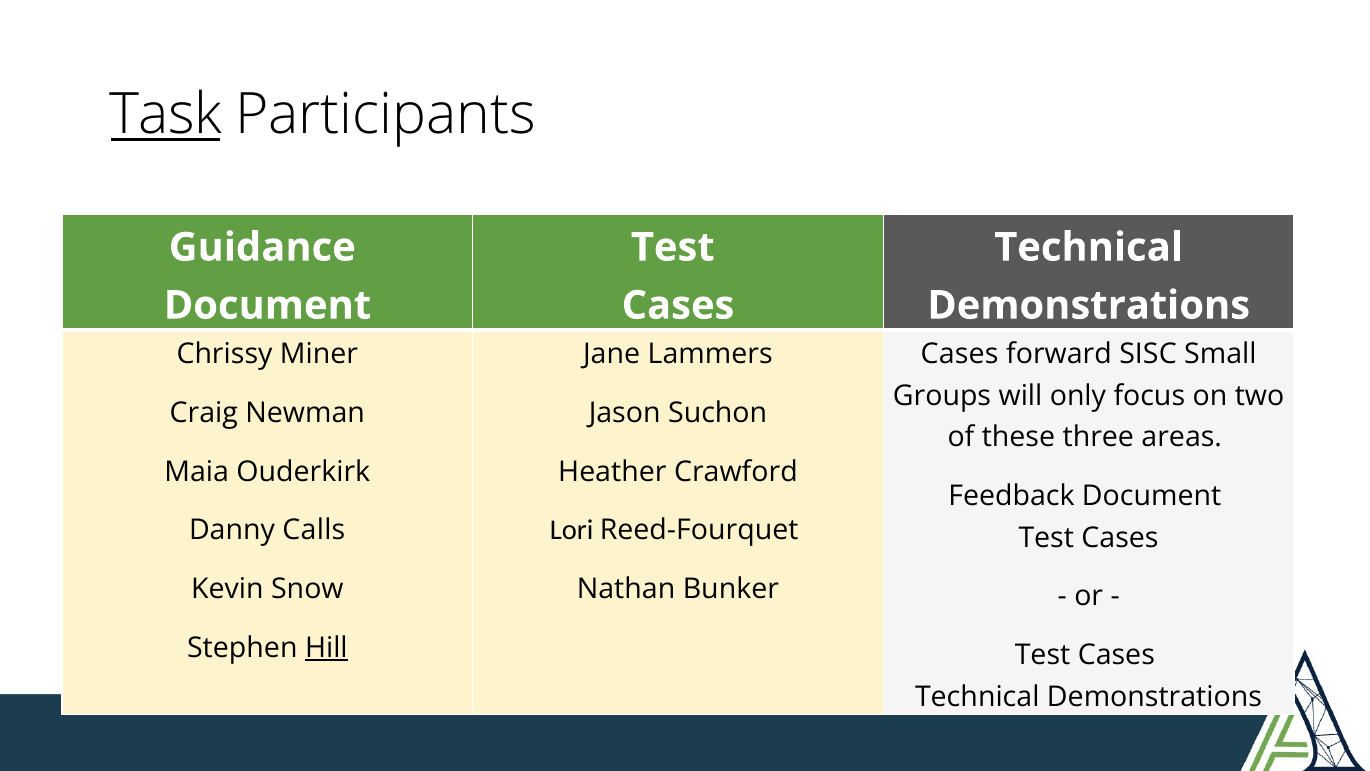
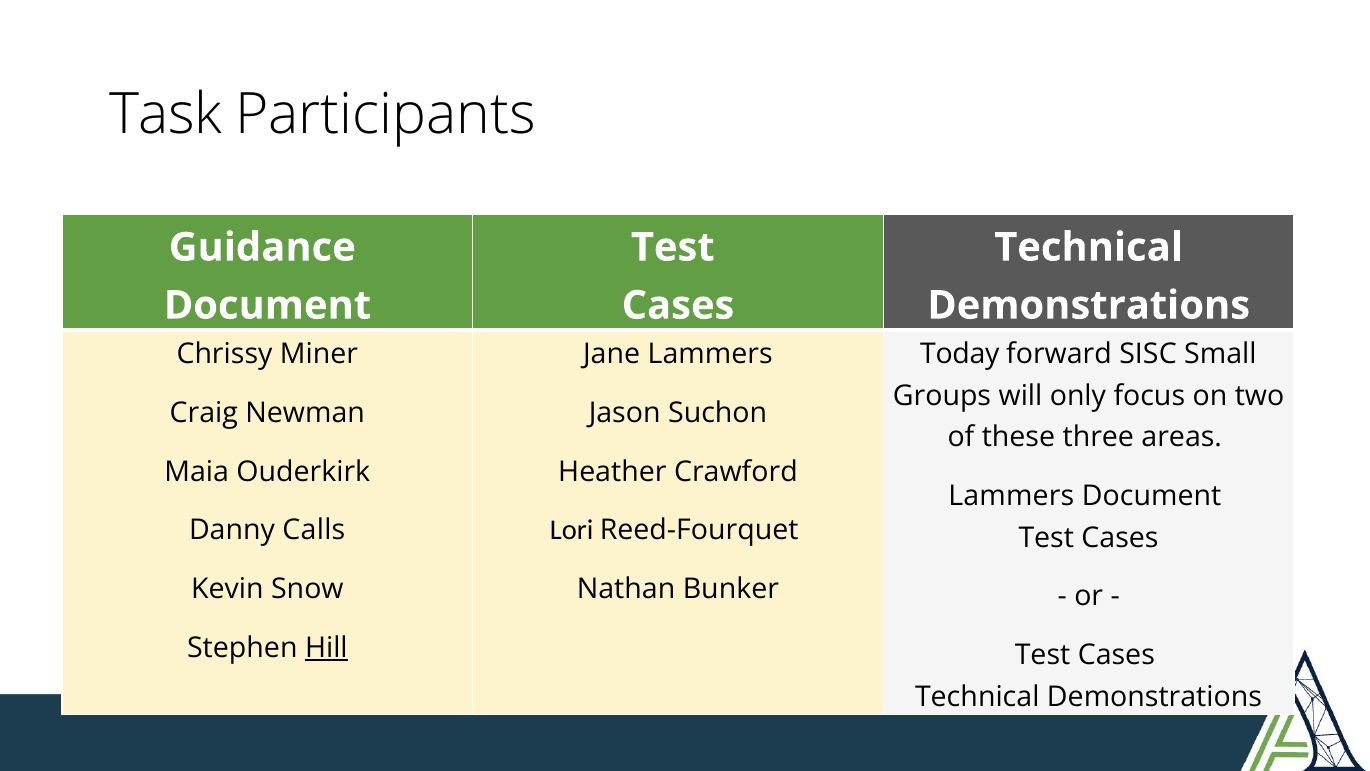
Task underline: present -> none
Cases at (960, 354): Cases -> Today
Feedback at (1011, 496): Feedback -> Lammers
